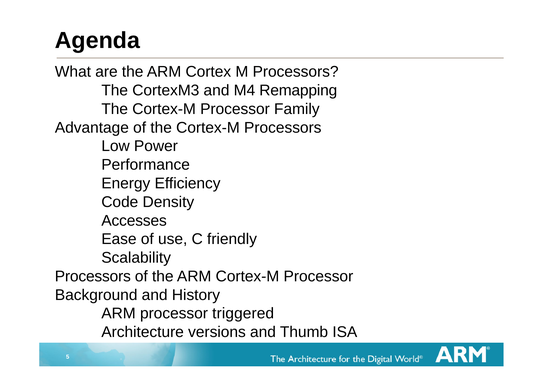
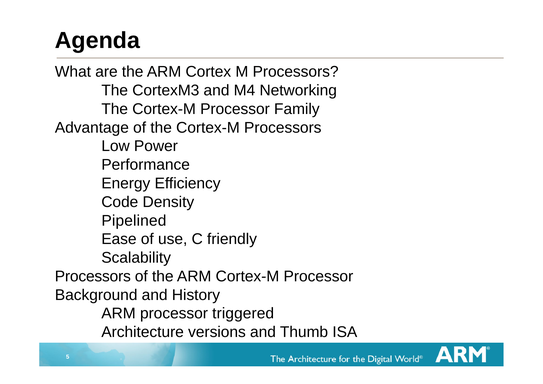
Remapping: Remapping -> Networking
Accesses: Accesses -> Pipelined
